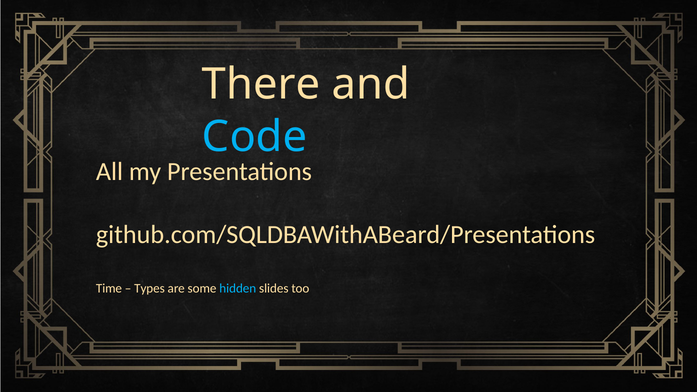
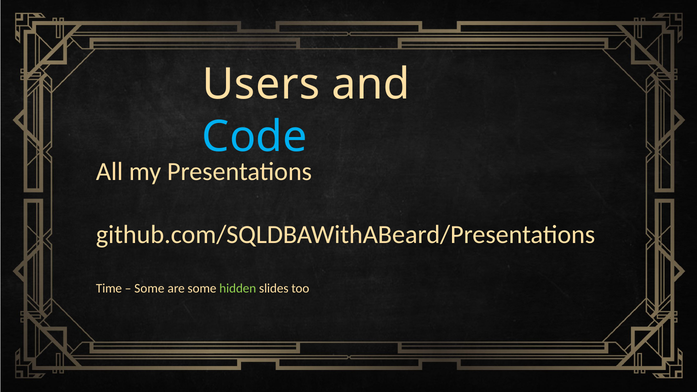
There: There -> Users
Types at (149, 288): Types -> Some
hidden colour: light blue -> light green
